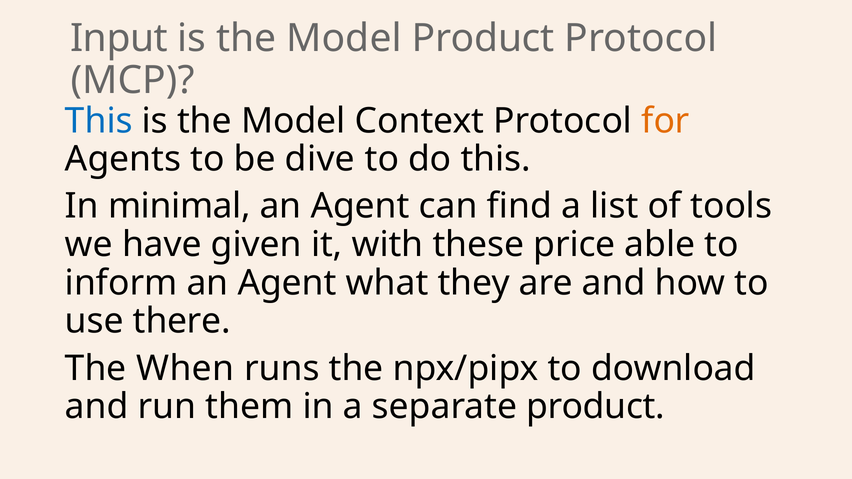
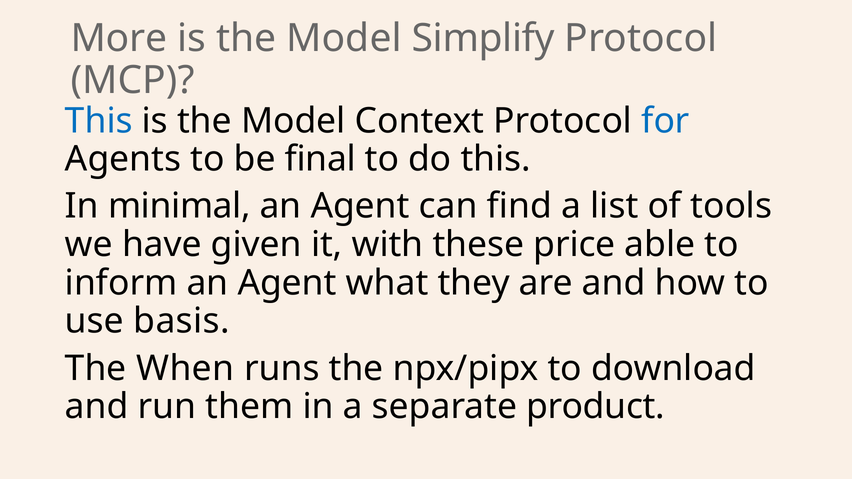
Input: Input -> More
Model Product: Product -> Simplify
for colour: orange -> blue
dive: dive -> final
there: there -> basis
